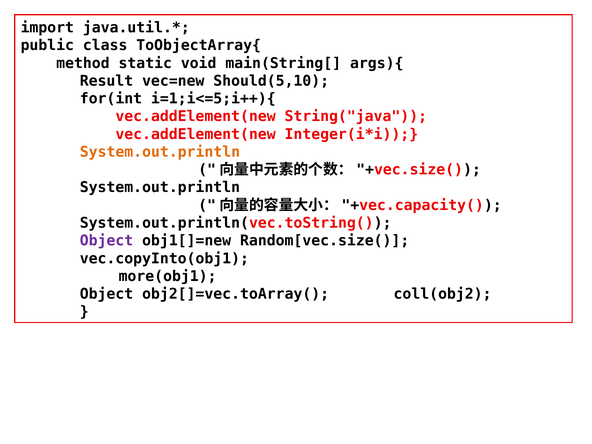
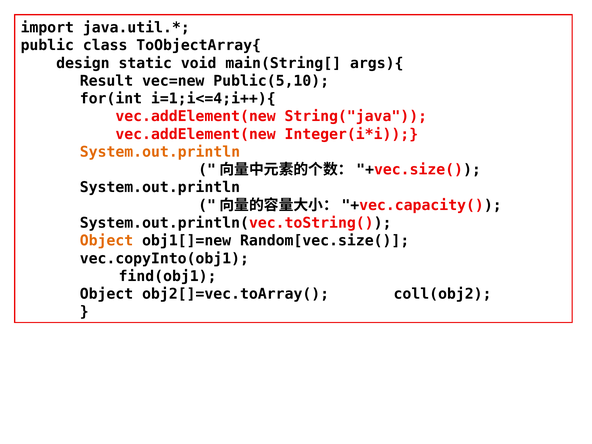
method: method -> design
Should(5,10: Should(5,10 -> Public(5,10
i=1;i<=5;i++){: i=1;i<=5;i++){ -> i=1;i<=4;i++){
Object at (107, 241) colour: purple -> orange
more(obj1: more(obj1 -> find(obj1
